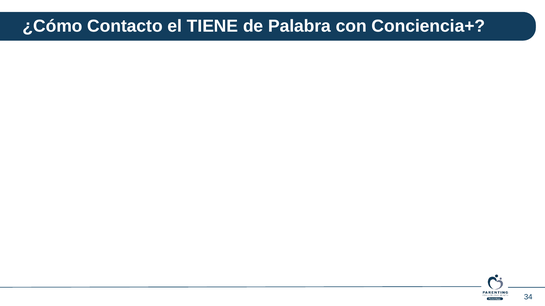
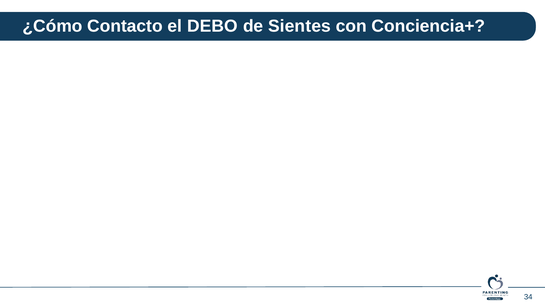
TIENE: TIENE -> DEBO
Palabra: Palabra -> Sientes
